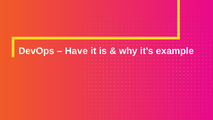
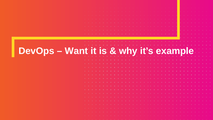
Have: Have -> Want
